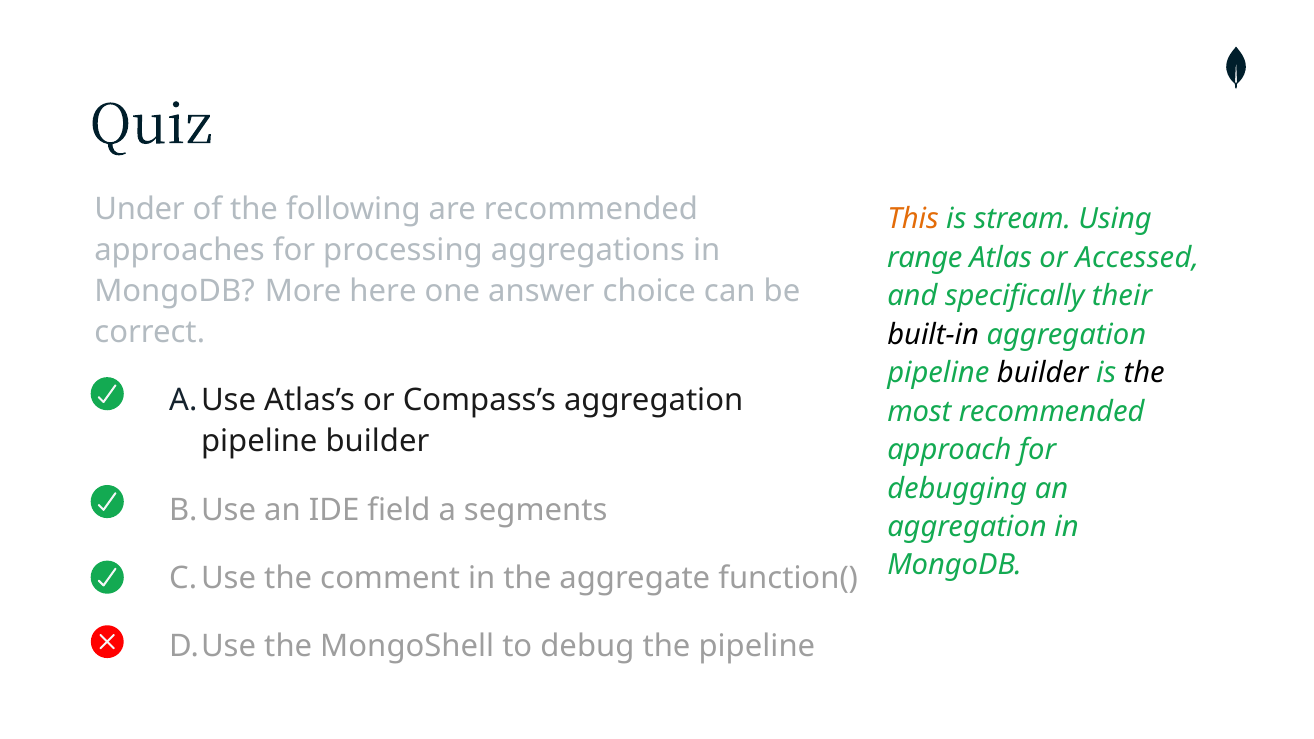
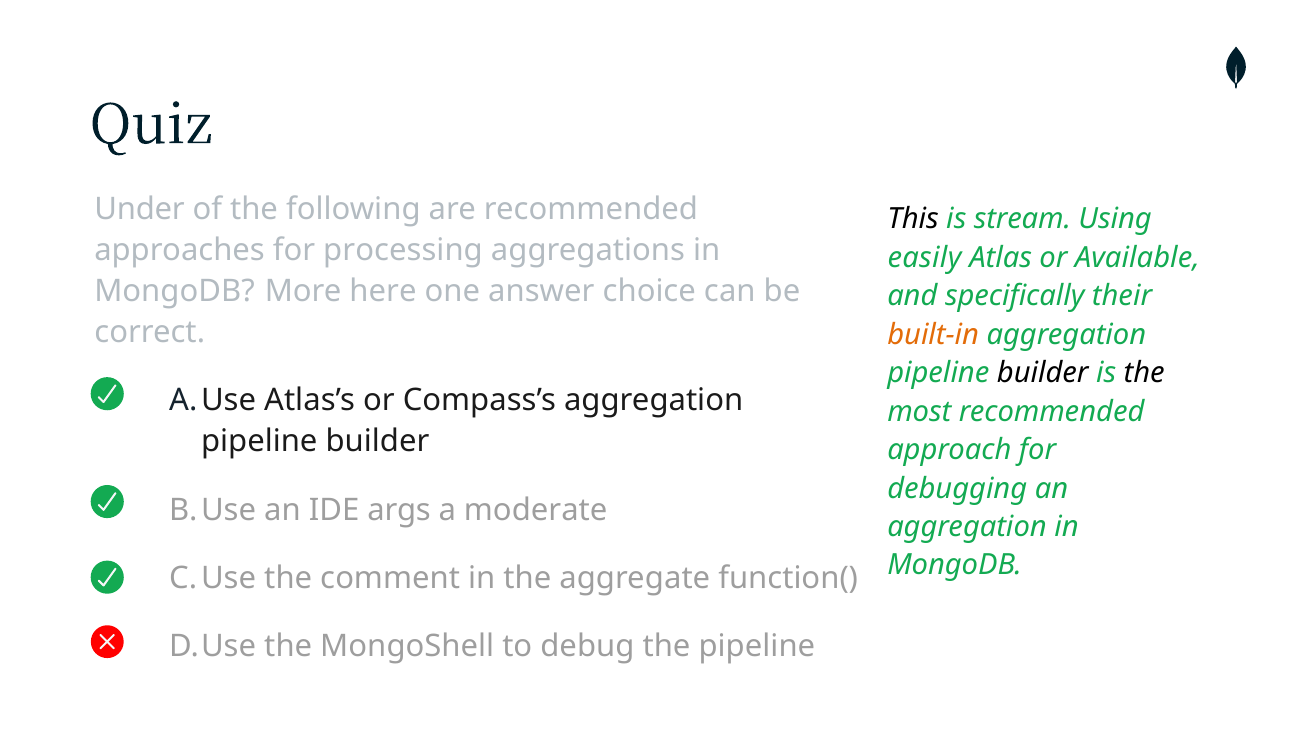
This colour: orange -> black
range: range -> easily
Accessed: Accessed -> Available
built-in colour: black -> orange
field: field -> args
segments: segments -> moderate
